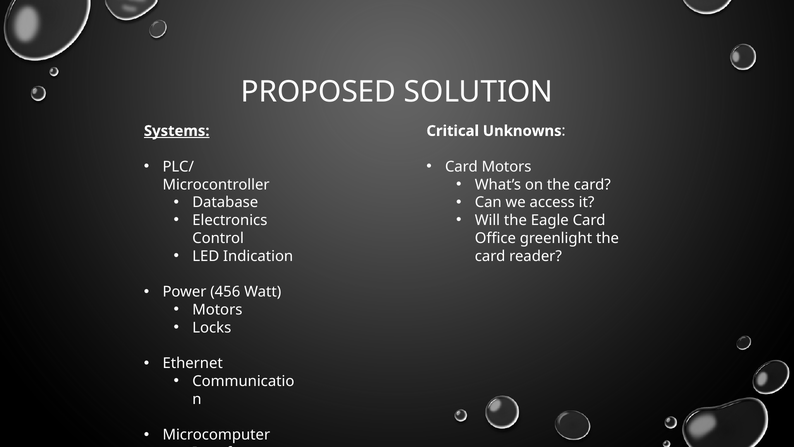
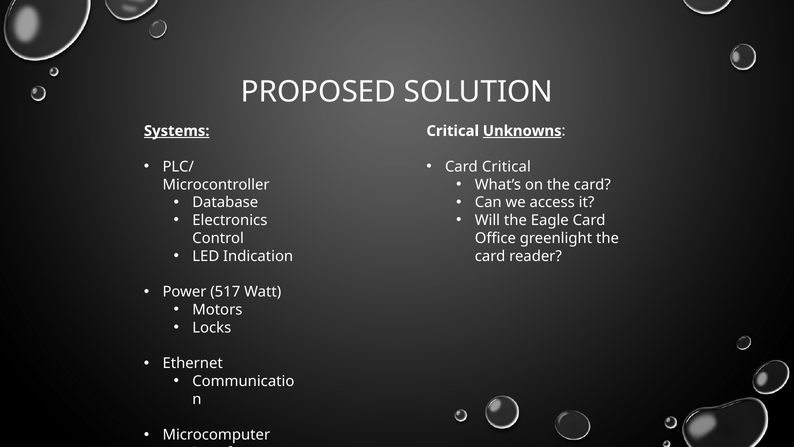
Unknowns underline: none -> present
Card Motors: Motors -> Critical
456: 456 -> 517
